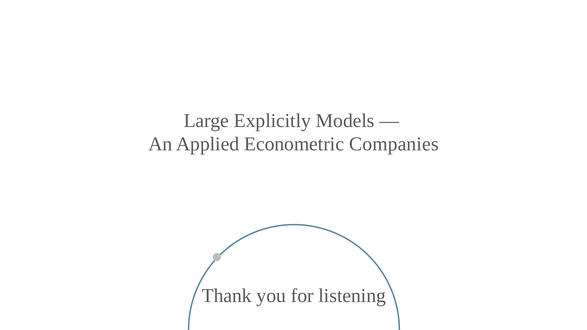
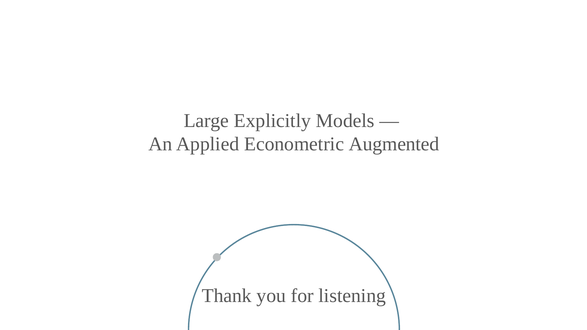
Companies: Companies -> Augmented
